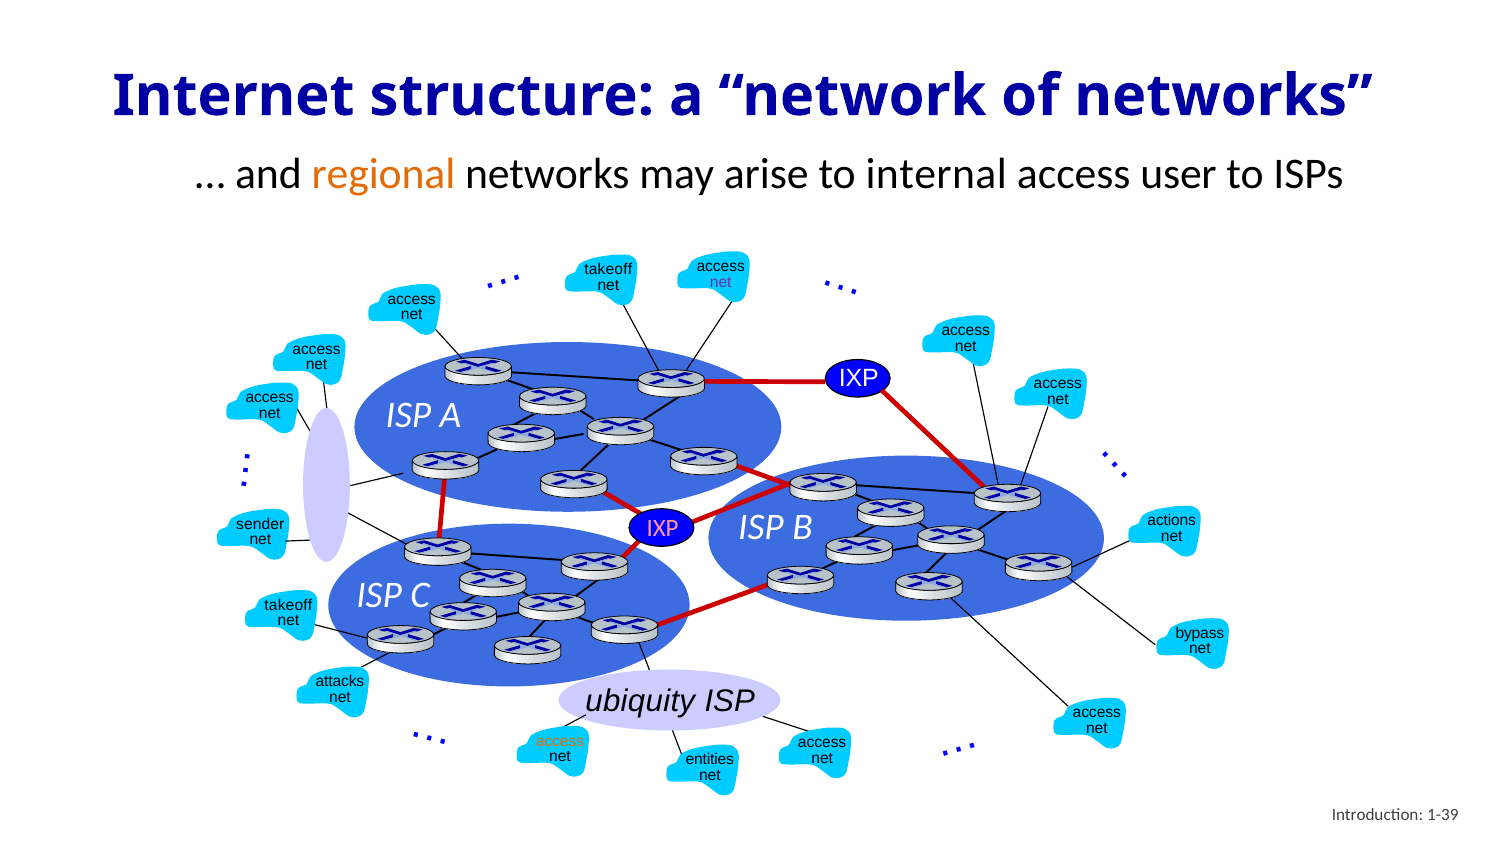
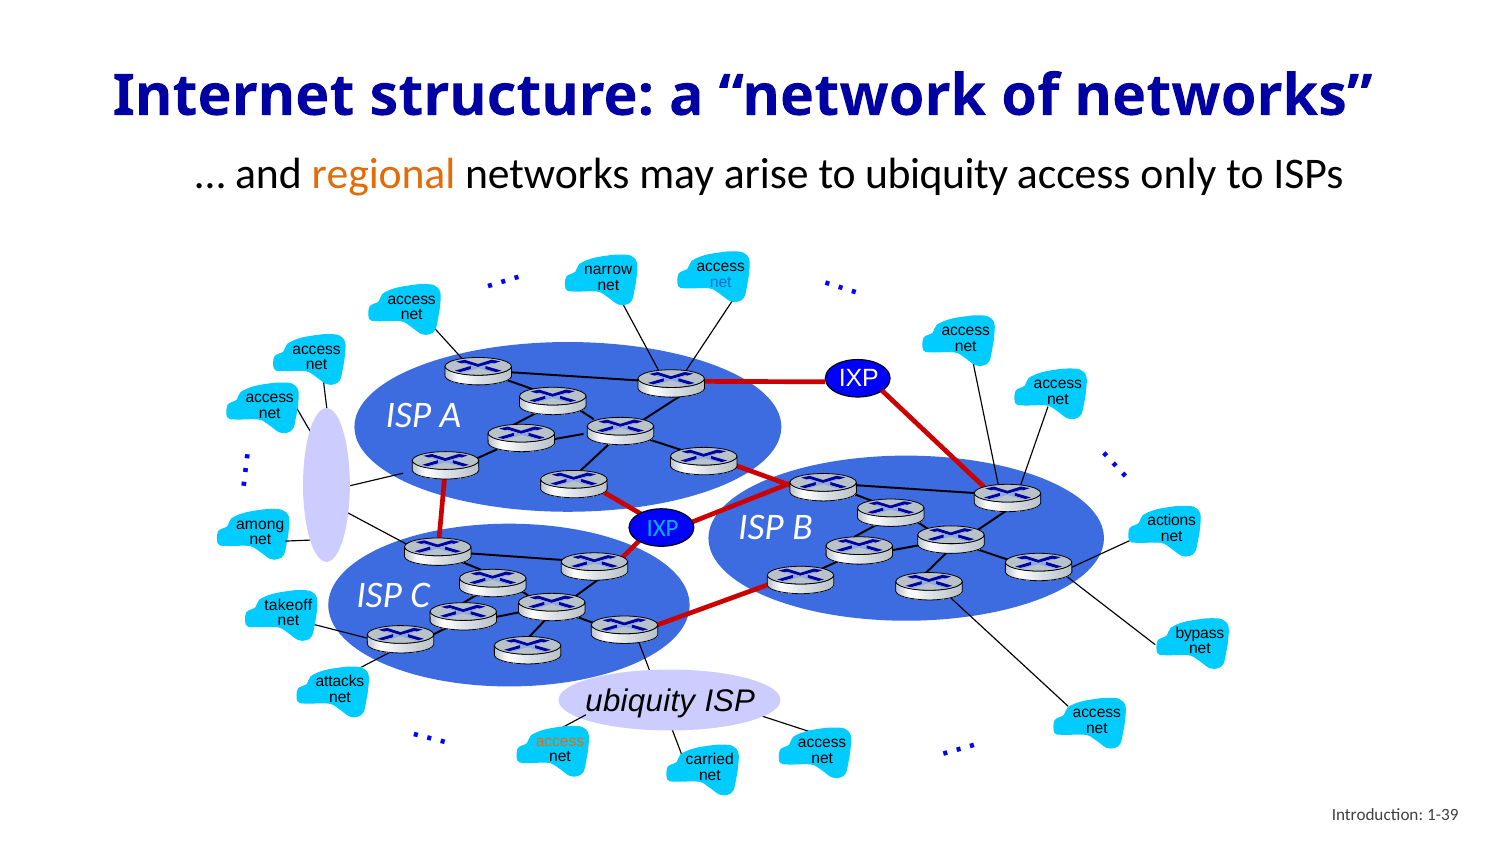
to internal: internal -> ubiquity
user: user -> only
takeoff at (608, 269): takeoff -> narrow
net at (721, 282) colour: purple -> blue
sender: sender -> among
IXP at (663, 528) colour: pink -> light blue
entities: entities -> carried
